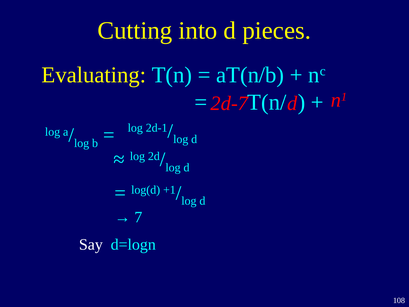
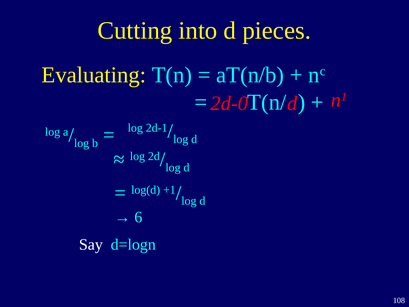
2d-7: 2d-7 -> 2d-0
7: 7 -> 6
